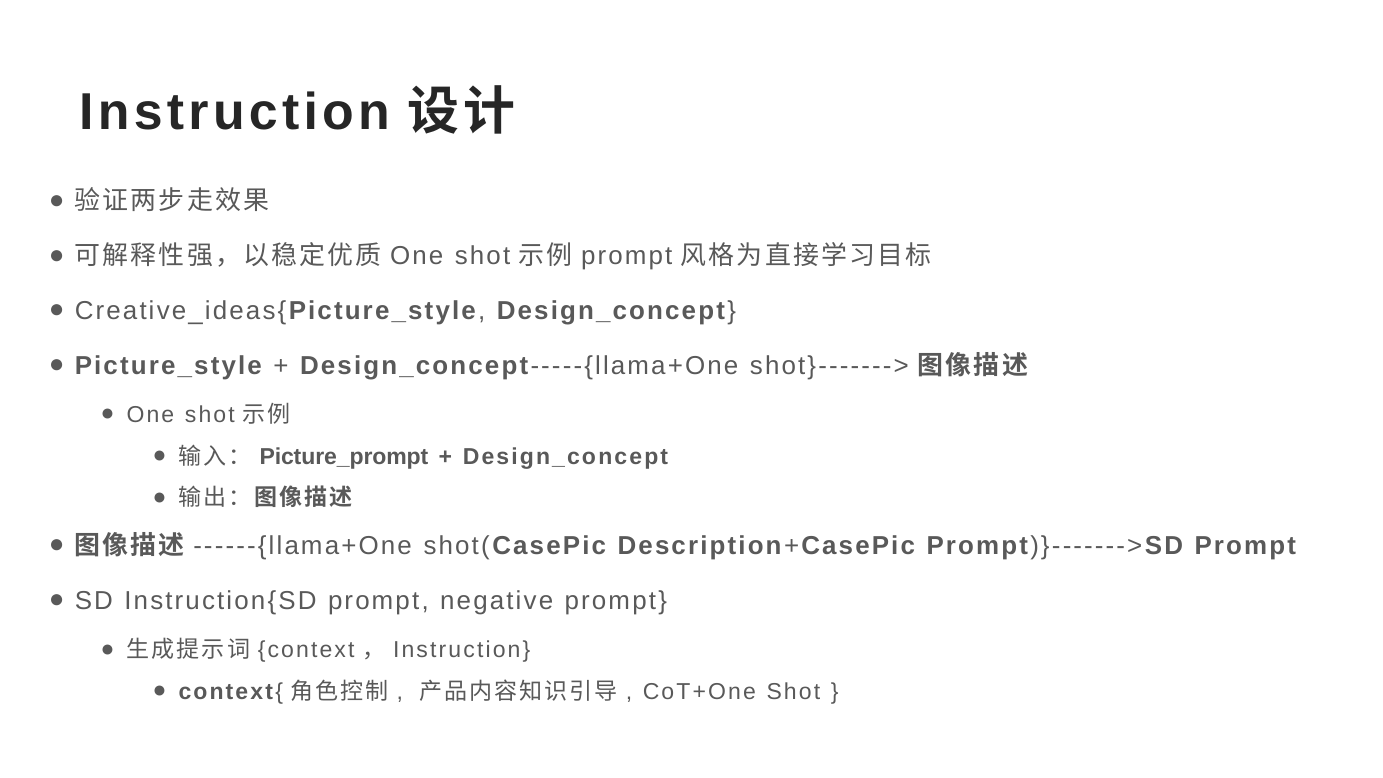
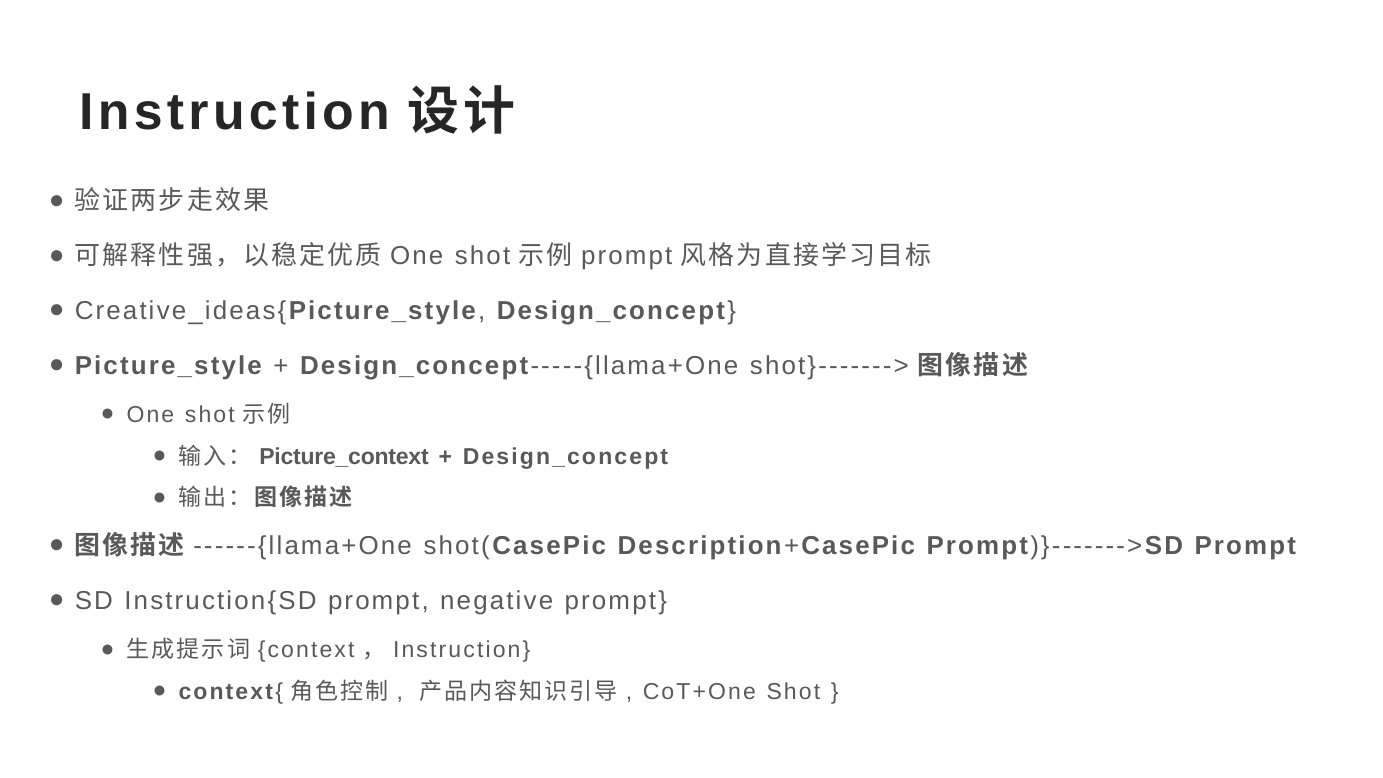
Picture_prompt: Picture_prompt -> Picture_context
